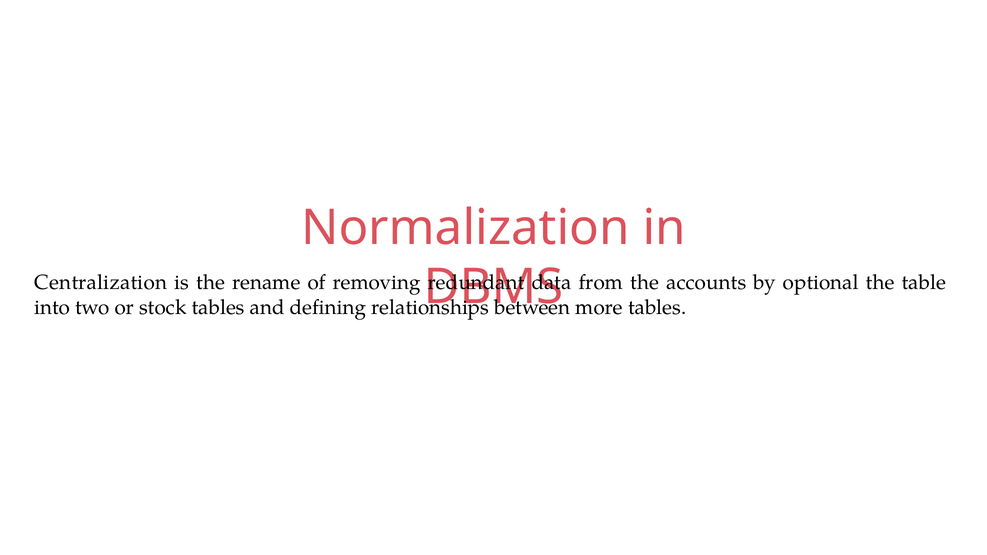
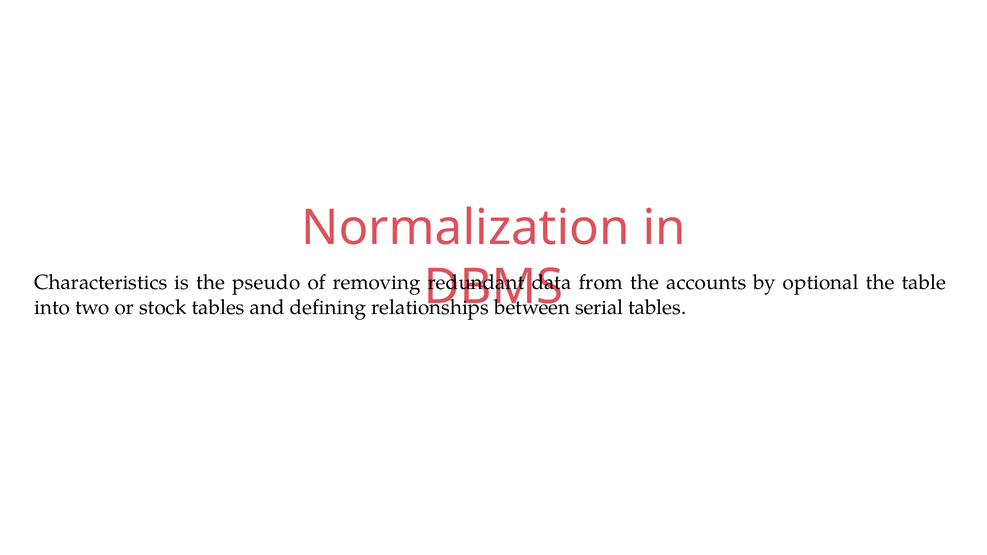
Centralization: Centralization -> Characteristics
rename: rename -> pseudo
more: more -> serial
